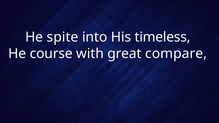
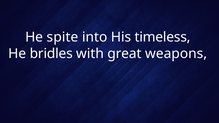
course: course -> bridles
compare: compare -> weapons
